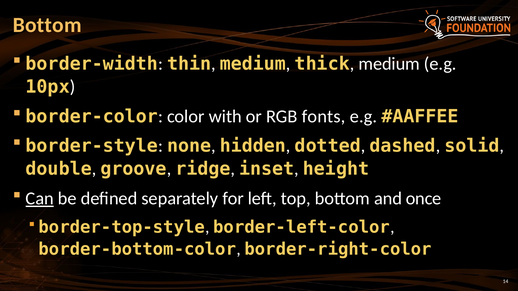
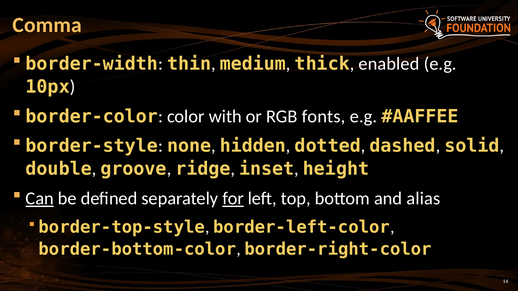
Bottom at (47, 25): Bottom -> Comma
thick medium: medium -> enabled
for underline: none -> present
once: once -> alias
